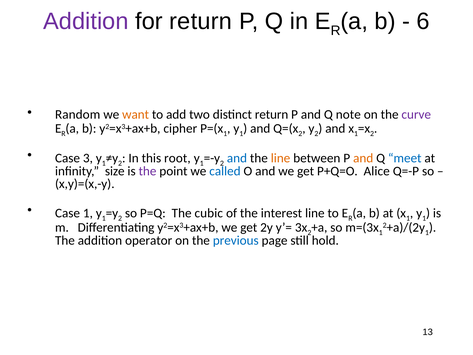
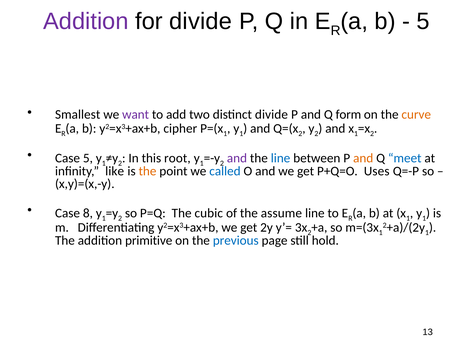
for return: return -> divide
6 at (423, 21): 6 -> 5
Random: Random -> Smallest
want colour: orange -> purple
distinct return: return -> divide
note: note -> form
curve colour: purple -> orange
Case 3: 3 -> 5
and at (237, 158) colour: blue -> purple
line at (281, 158) colour: orange -> blue
size: size -> like
the at (148, 171) colour: purple -> orange
Alice: Alice -> Uses
Case 1: 1 -> 8
interest: interest -> assume
operator: operator -> primitive
